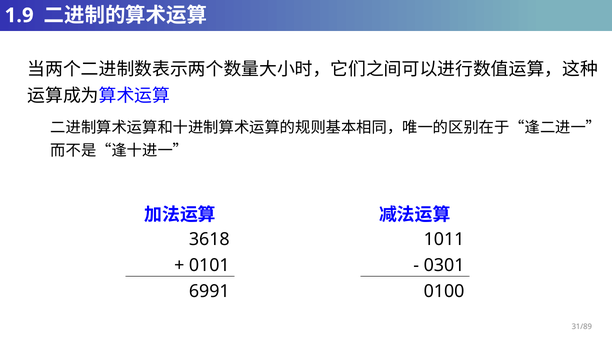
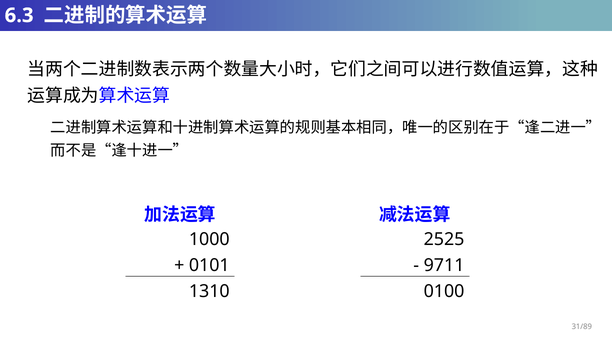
1.9: 1.9 -> 6.3
3618: 3618 -> 1000
1011: 1011 -> 2525
0301: 0301 -> 9711
6991: 6991 -> 1310
